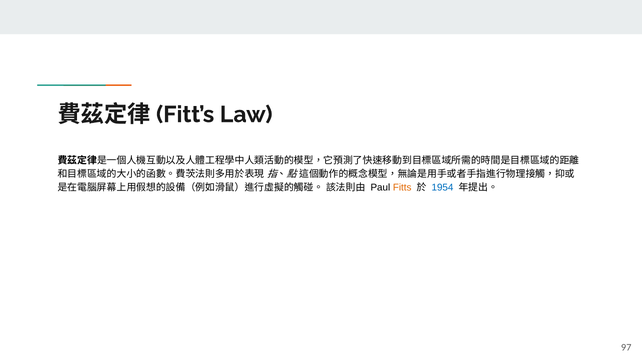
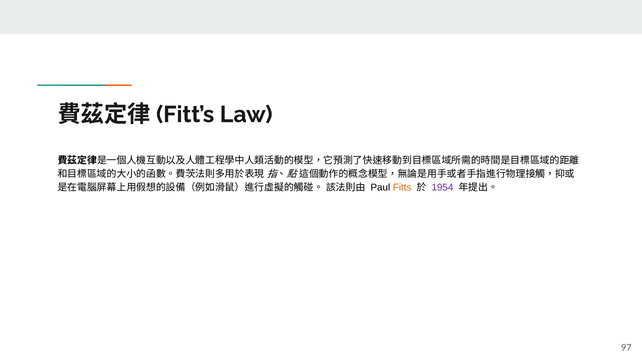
1954 colour: blue -> purple
